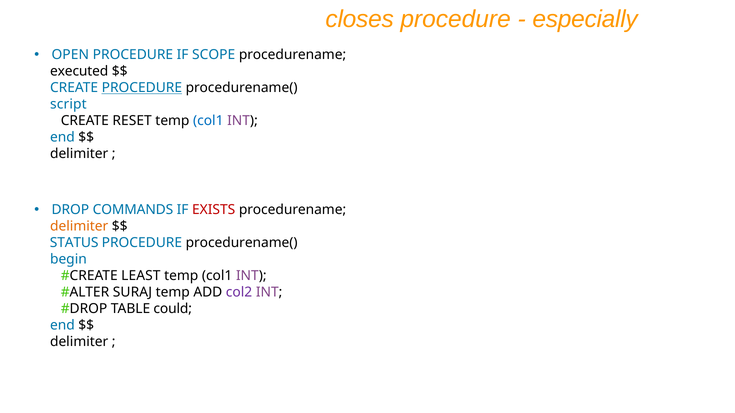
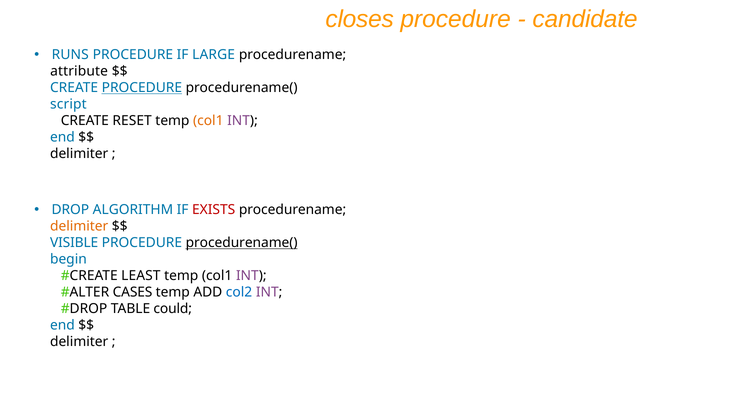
especially: especially -> candidate
OPEN: OPEN -> RUNS
SCOPE: SCOPE -> LARGE
executed: executed -> attribute
col1 at (208, 121) colour: blue -> orange
COMMANDS: COMMANDS -> ALGORITHM
STATUS: STATUS -> VISIBLE
procedurename( at (242, 243) underline: none -> present
SURAJ: SURAJ -> CASES
col2 colour: purple -> blue
